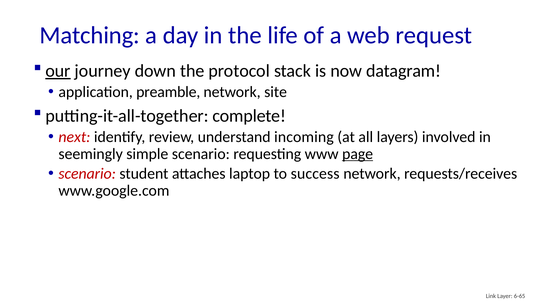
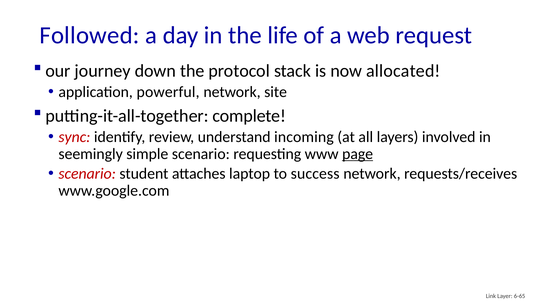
Matching: Matching -> Followed
our underline: present -> none
datagram: datagram -> allocated
preamble: preamble -> powerful
next: next -> sync
